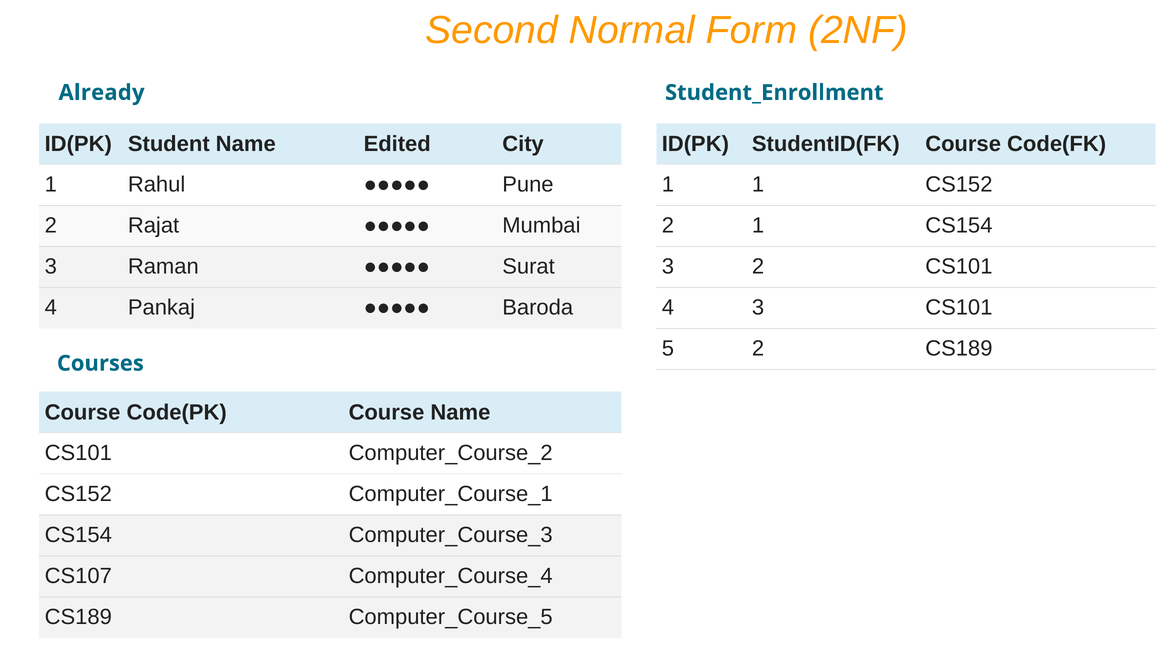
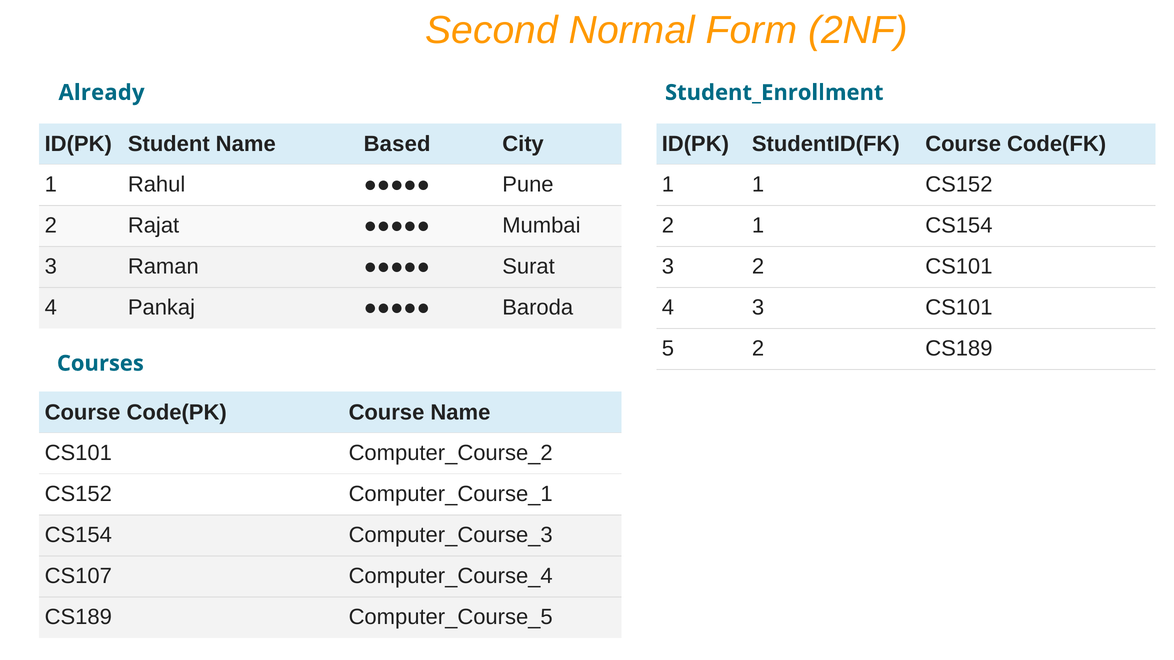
Edited: Edited -> Based
